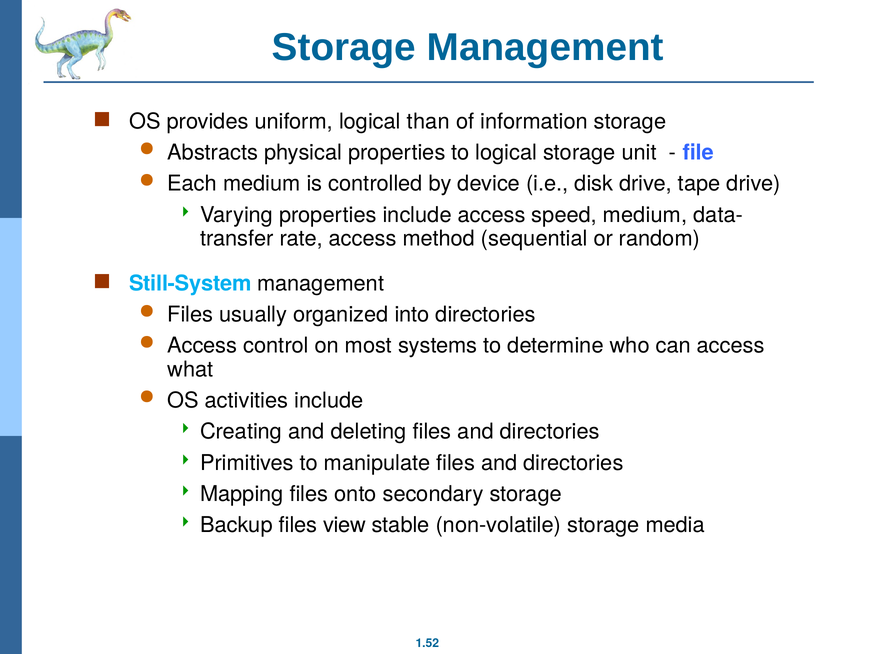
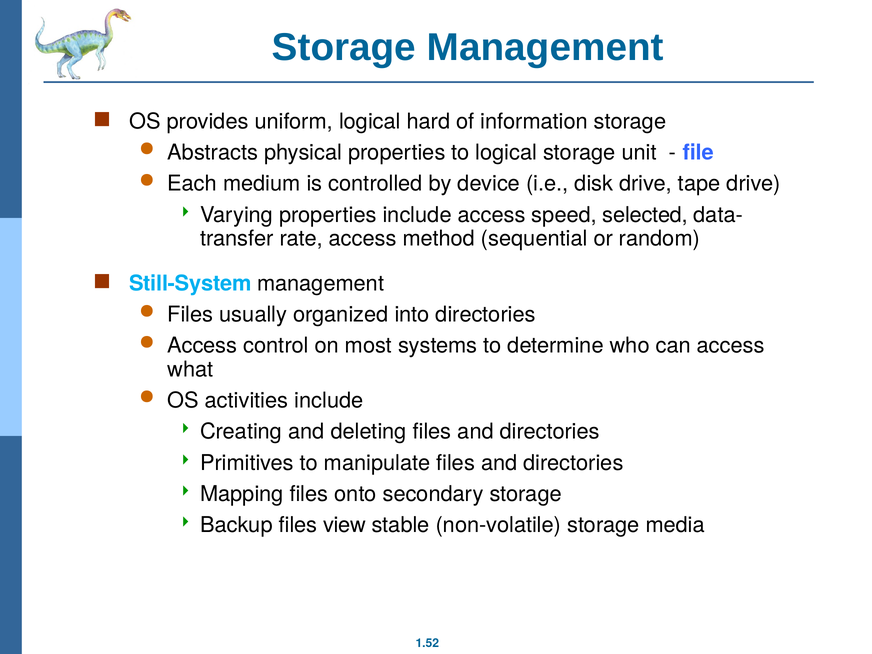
than: than -> hard
speed medium: medium -> selected
